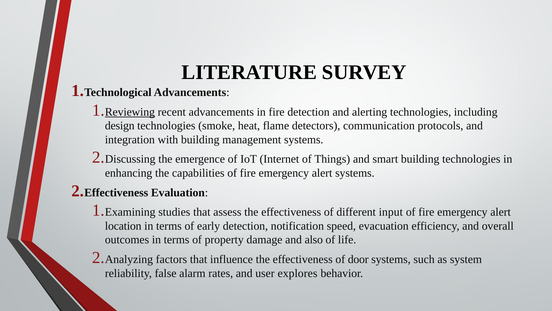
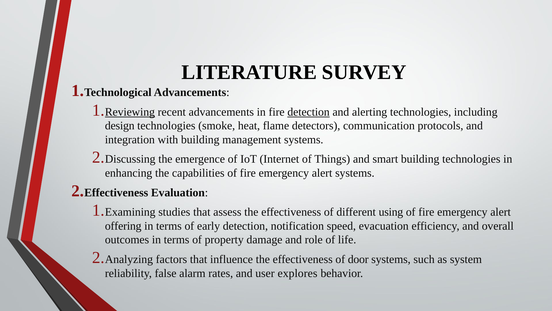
detection at (309, 112) underline: none -> present
input: input -> using
location: location -> offering
also: also -> role
